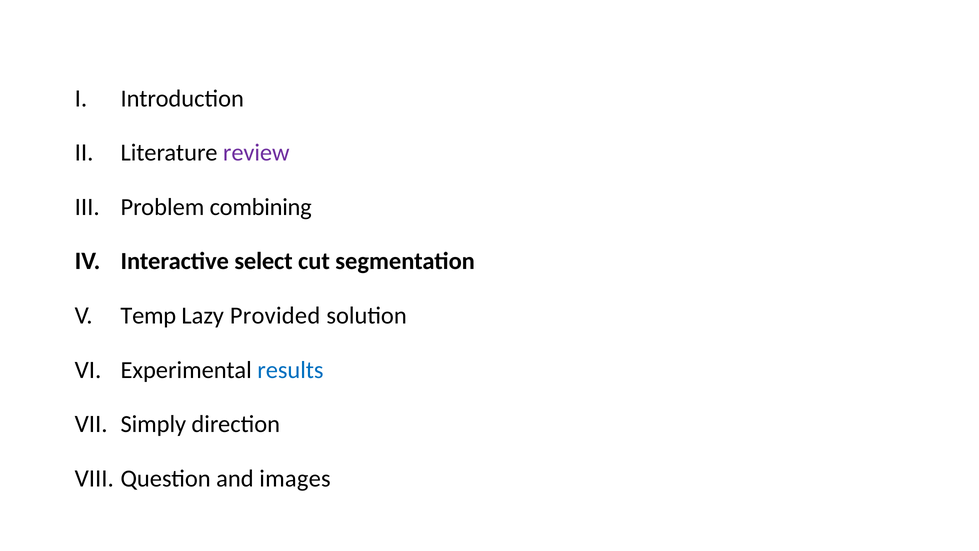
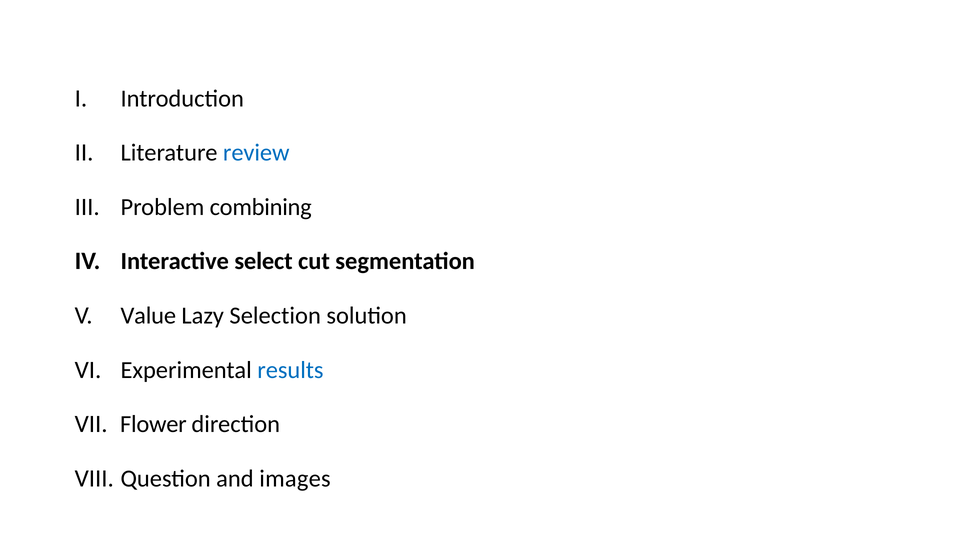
review colour: purple -> blue
Temp: Temp -> Value
Provided: Provided -> Selection
Simply: Simply -> Flower
